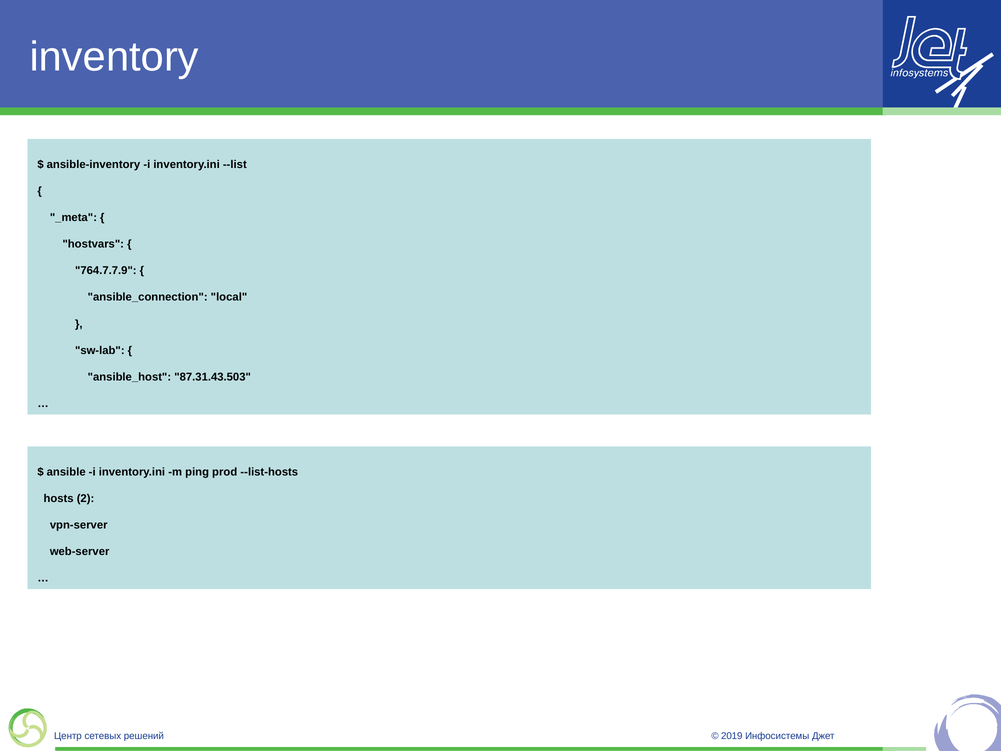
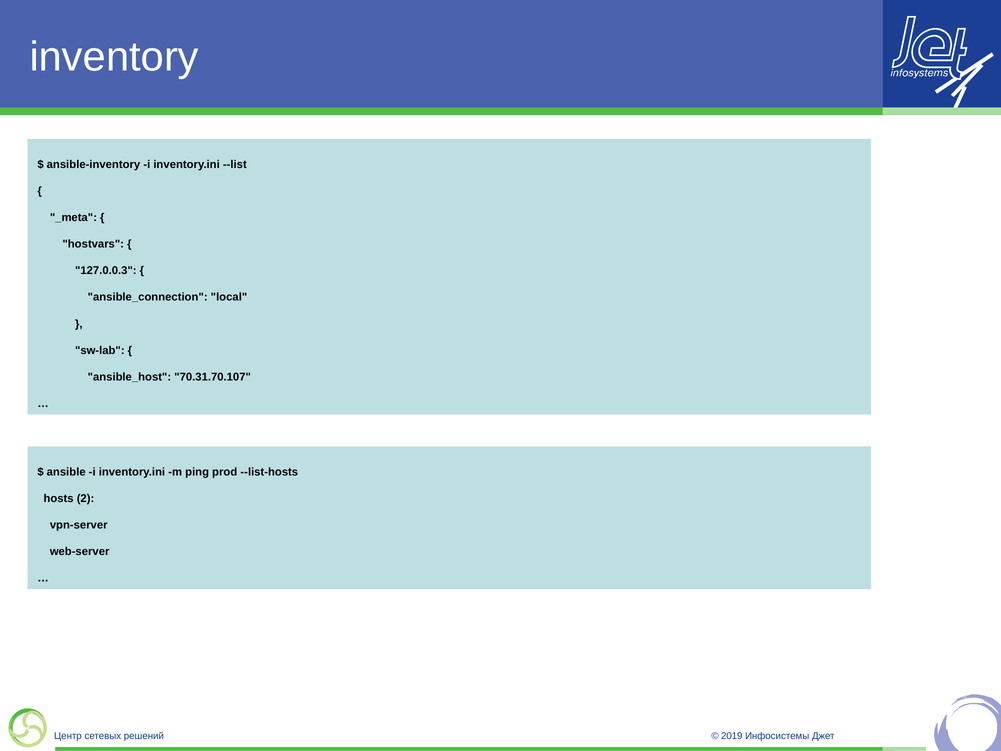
764.7.7.9: 764.7.7.9 -> 127.0.0.3
87.31.43.503: 87.31.43.503 -> 70.31.70.107
